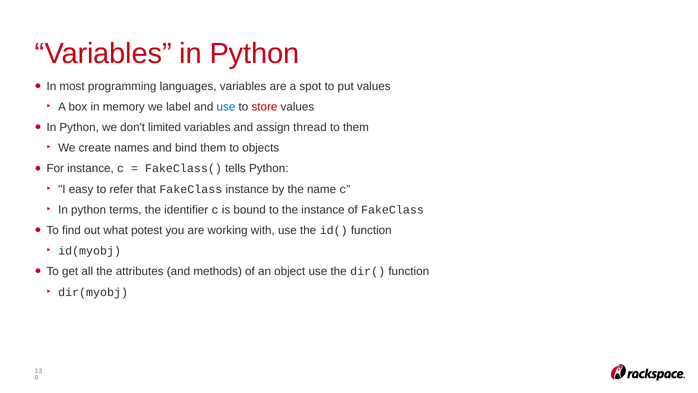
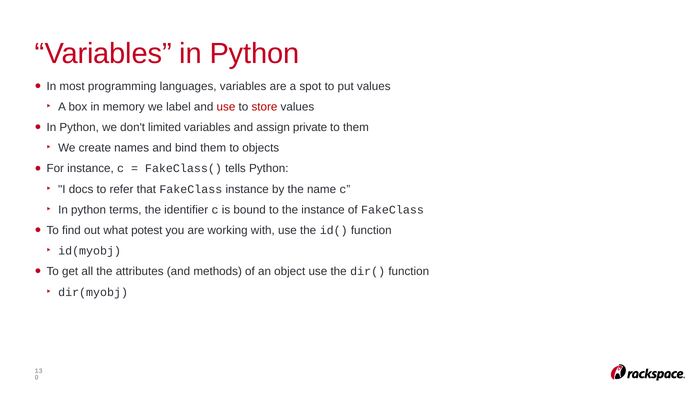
use at (226, 107) colour: blue -> red
thread: thread -> private
easy: easy -> docs
